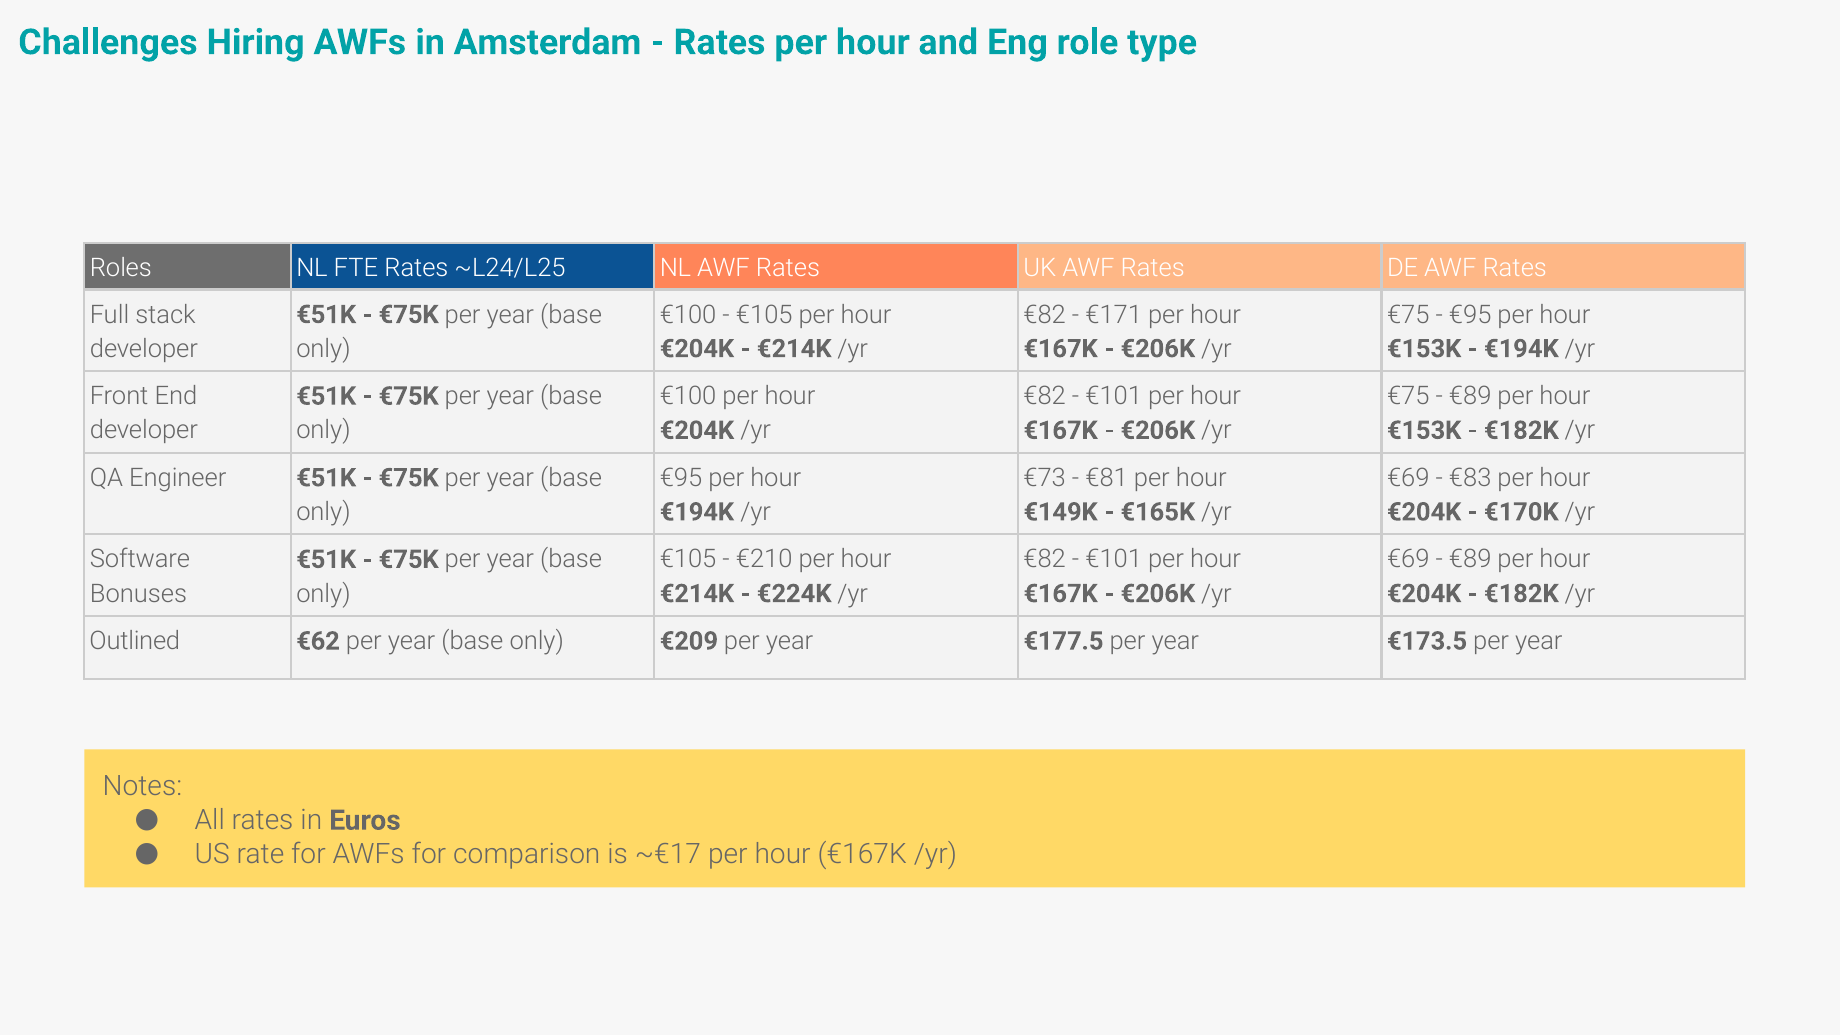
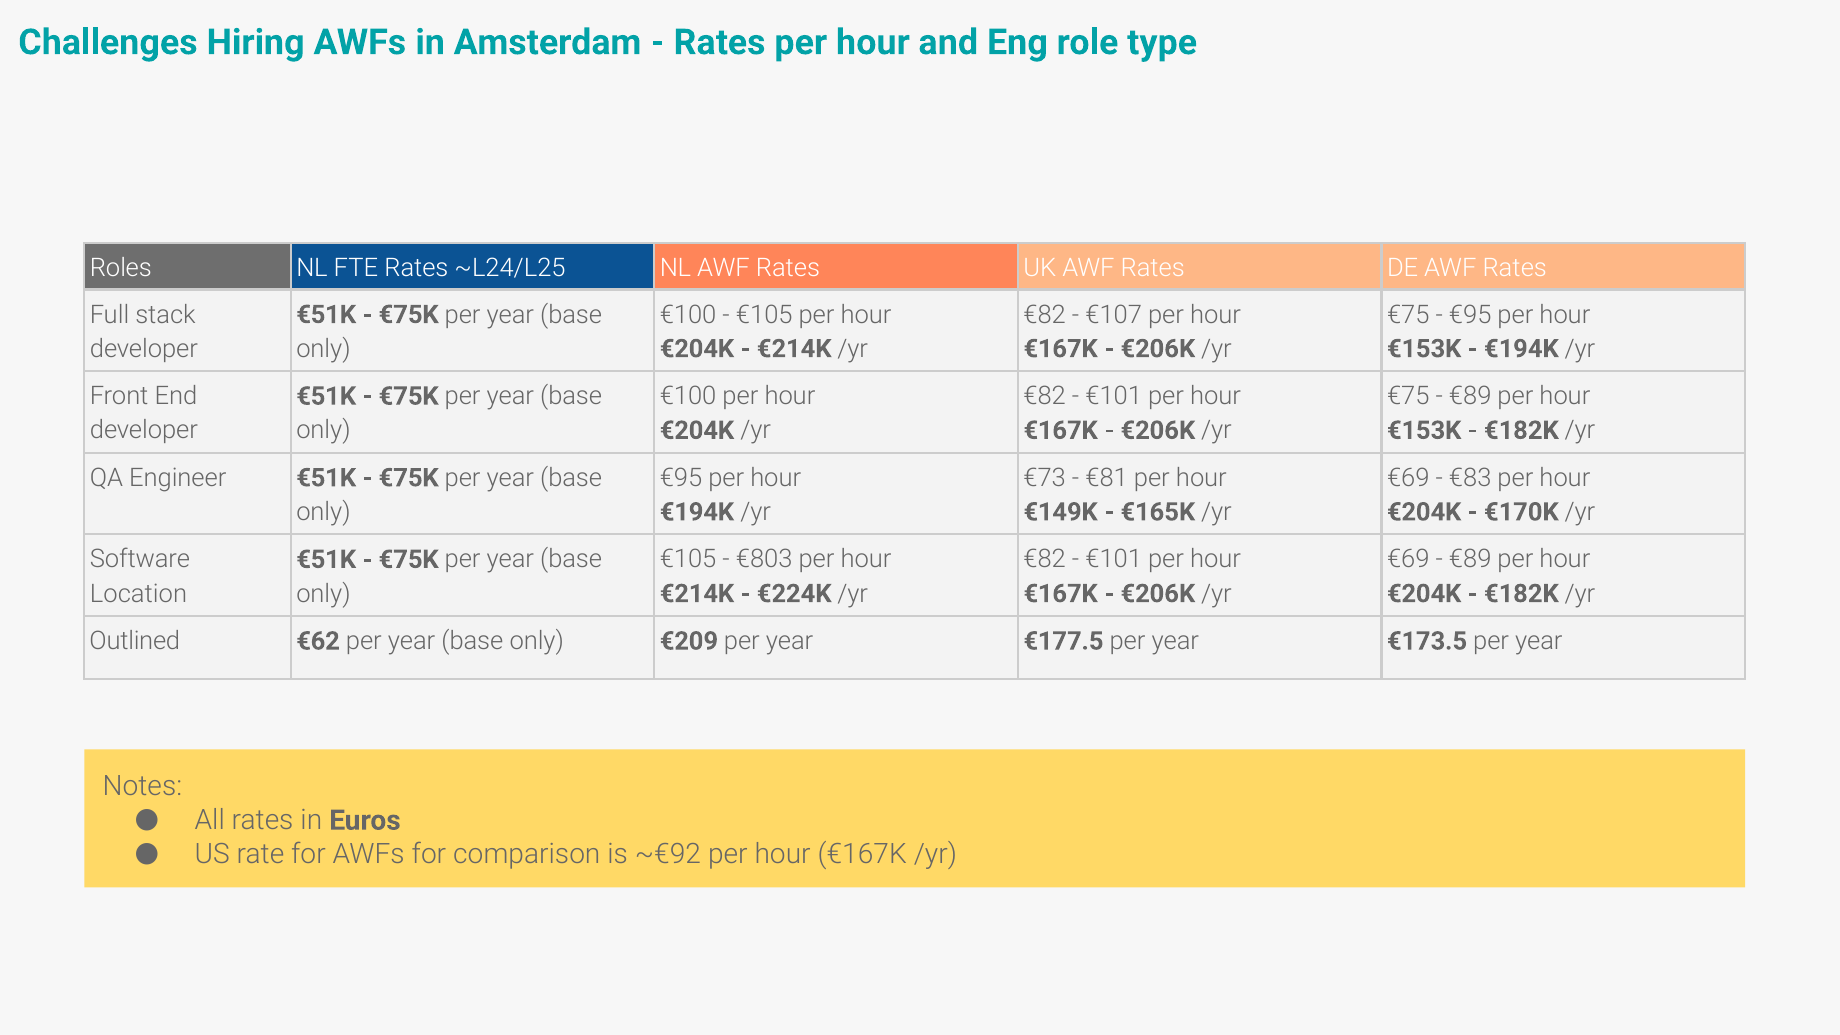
€171: €171 -> €107
€210: €210 -> €803
Bonuses: Bonuses -> Location
~€17: ~€17 -> ~€92
